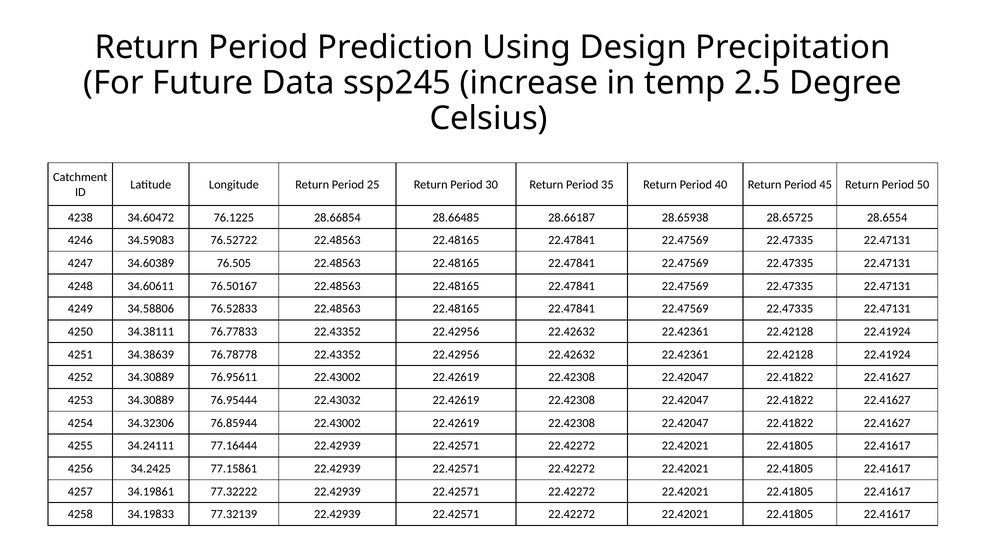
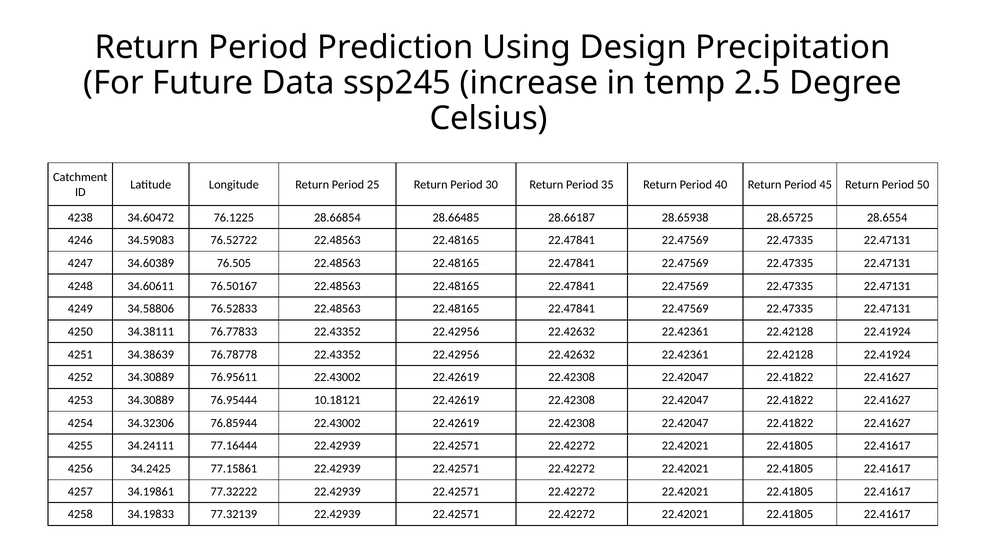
22.43032: 22.43032 -> 10.18121
